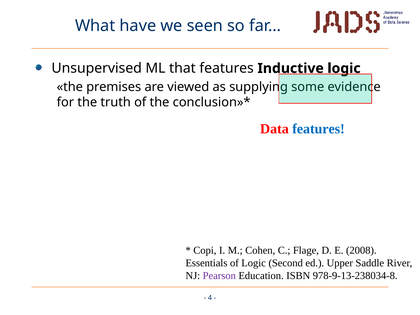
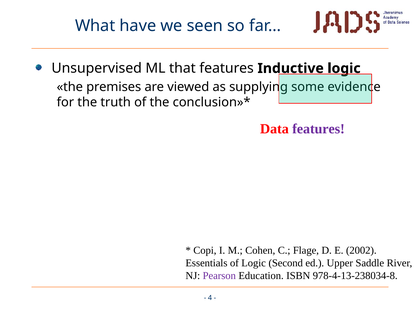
features at (319, 129) colour: blue -> purple
2008: 2008 -> 2002
978-9-13-238034-8: 978-9-13-238034-8 -> 978-4-13-238034-8
